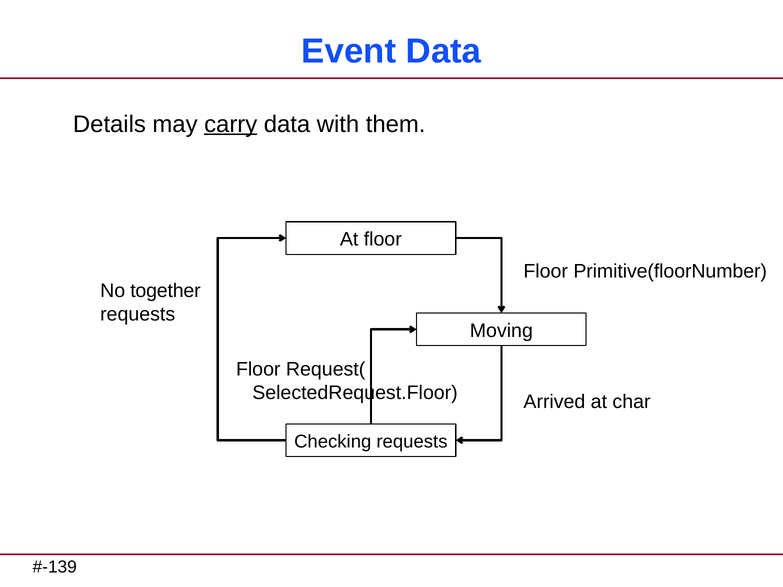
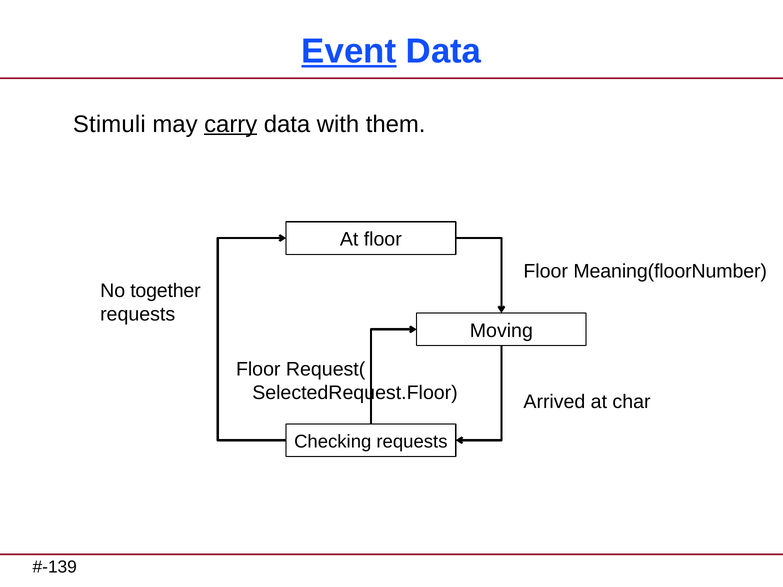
Event underline: none -> present
Details: Details -> Stimuli
Primitive(floorNumber: Primitive(floorNumber -> Meaning(floorNumber
